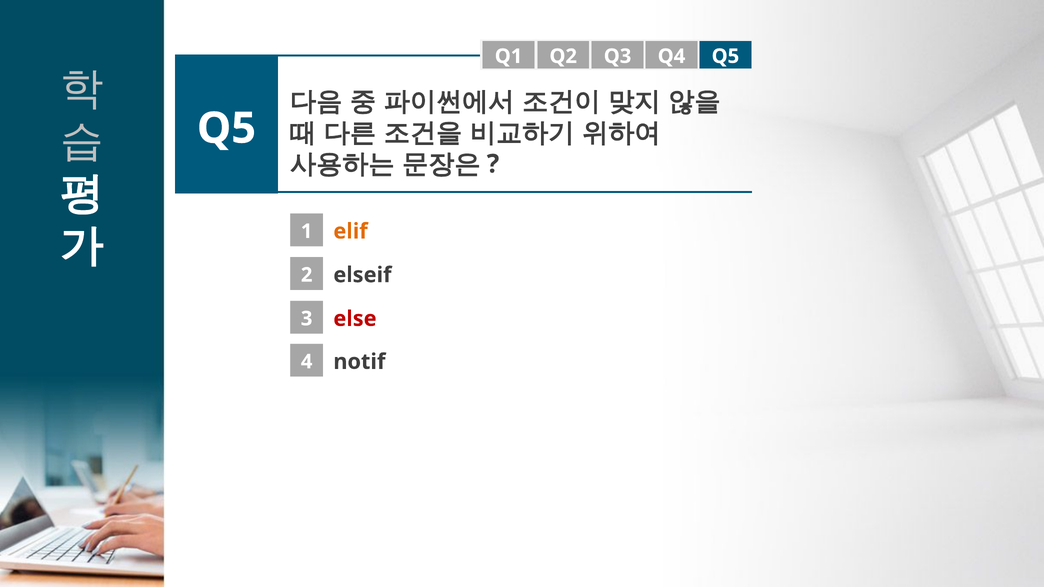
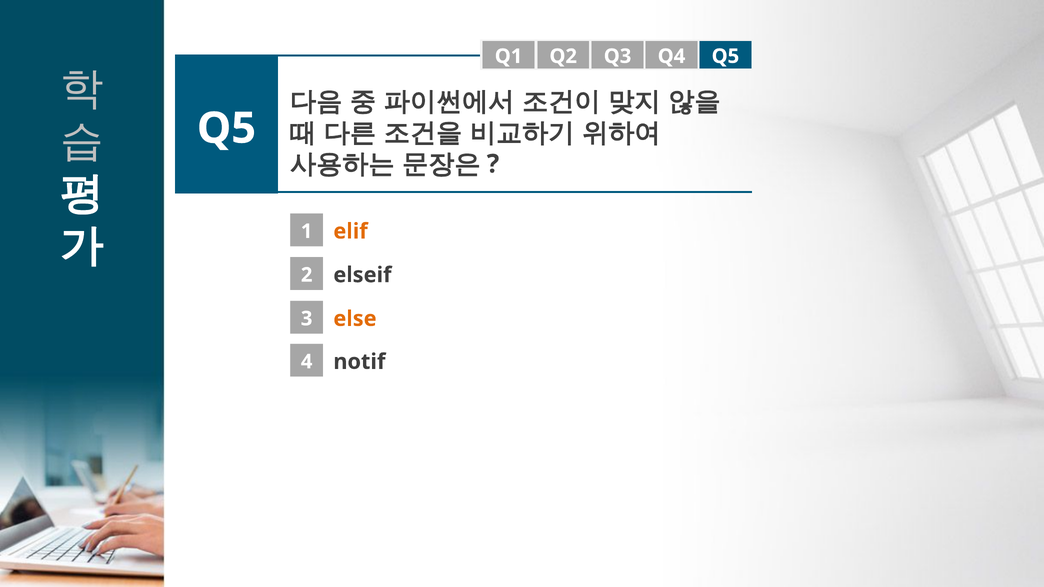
else colour: red -> orange
